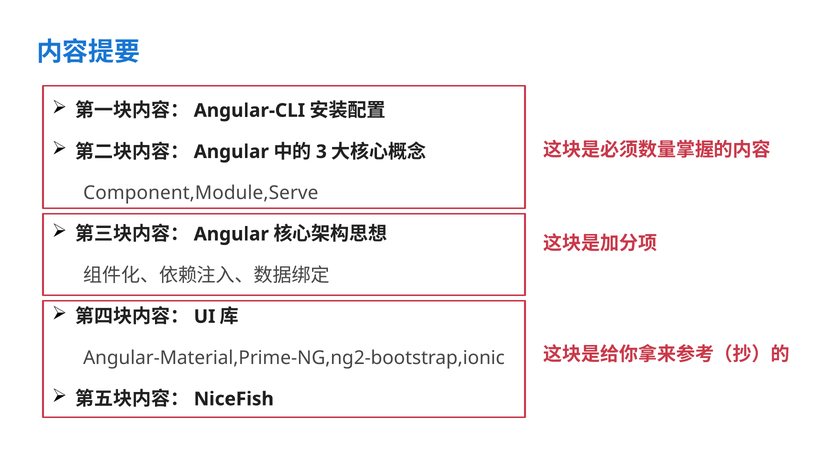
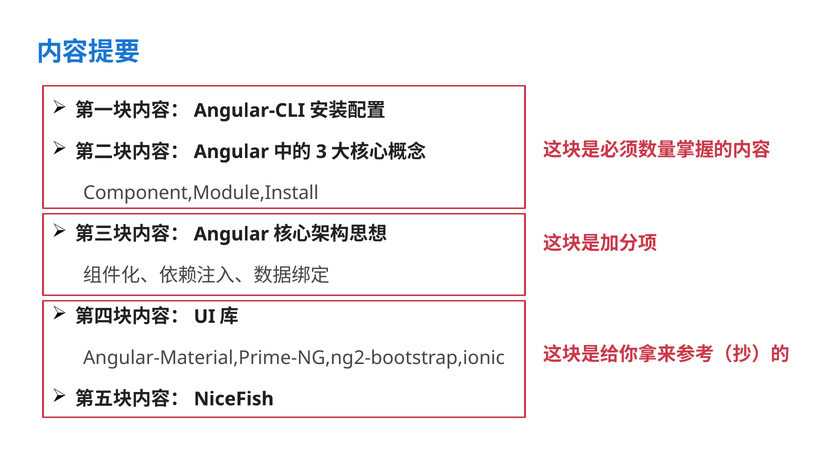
Component,Module,Serve: Component,Module,Serve -> Component,Module,Install
